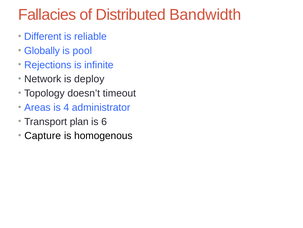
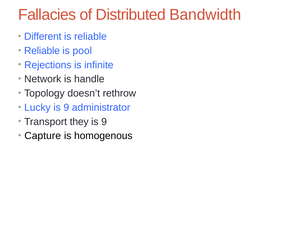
Globally at (42, 51): Globally -> Reliable
deploy: deploy -> handle
timeout: timeout -> rethrow
Areas: Areas -> Lucky
4 at (66, 107): 4 -> 9
plan: plan -> they
6 at (104, 121): 6 -> 9
